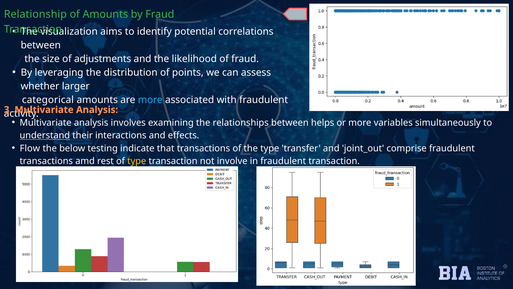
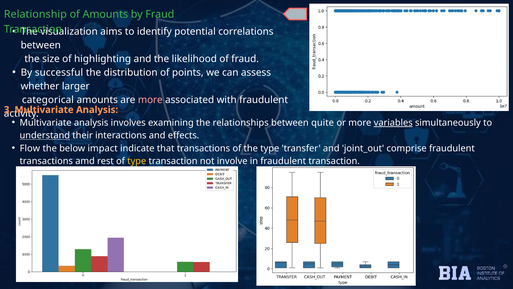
adjustments: adjustments -> highlighting
leveraging: leveraging -> successful
more at (150, 100) colour: light blue -> pink
helps: helps -> quite
variables underline: none -> present
testing: testing -> impact
